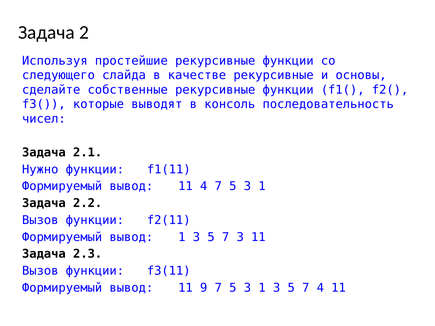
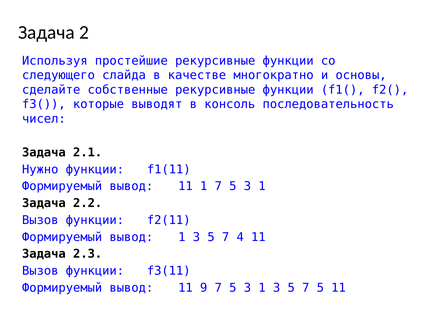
качестве рекурсивные: рекурсивные -> многократно
11 4: 4 -> 1
7 3: 3 -> 4
5 7 4: 4 -> 5
